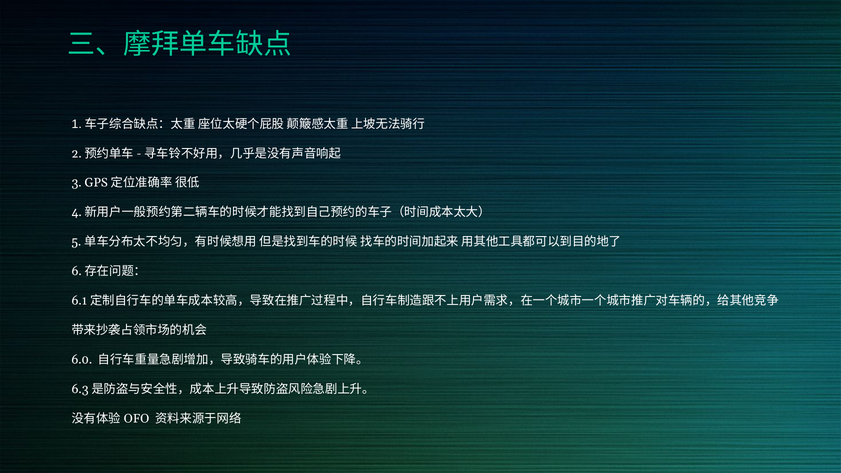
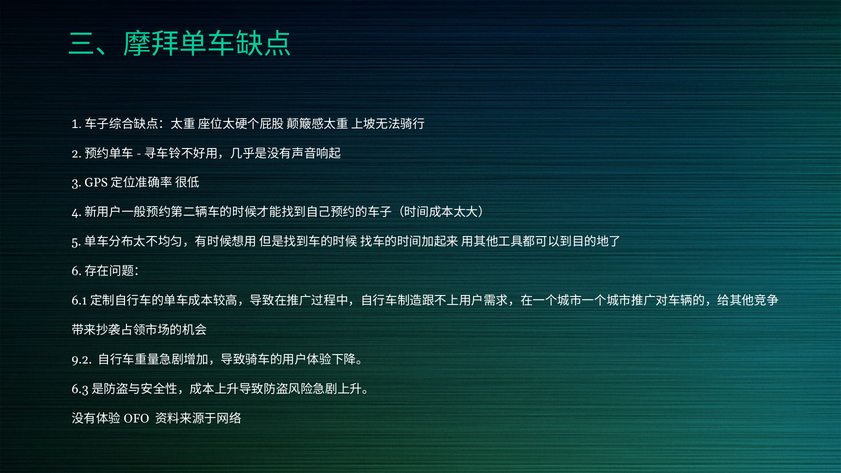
6.0: 6.0 -> 9.2
